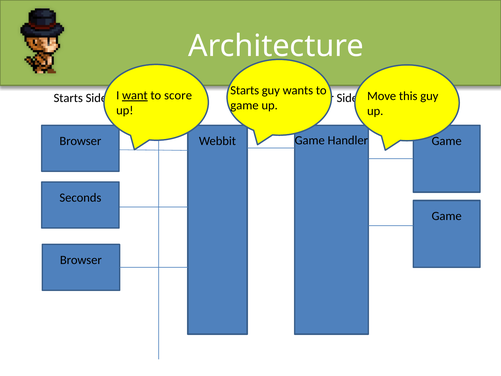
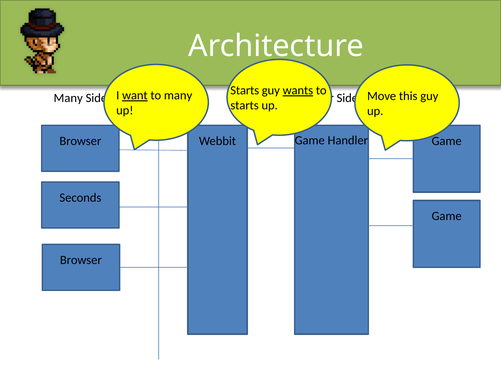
wants underline: none -> present
to score: score -> many
Starts at (68, 98): Starts -> Many
game at (245, 105): game -> starts
